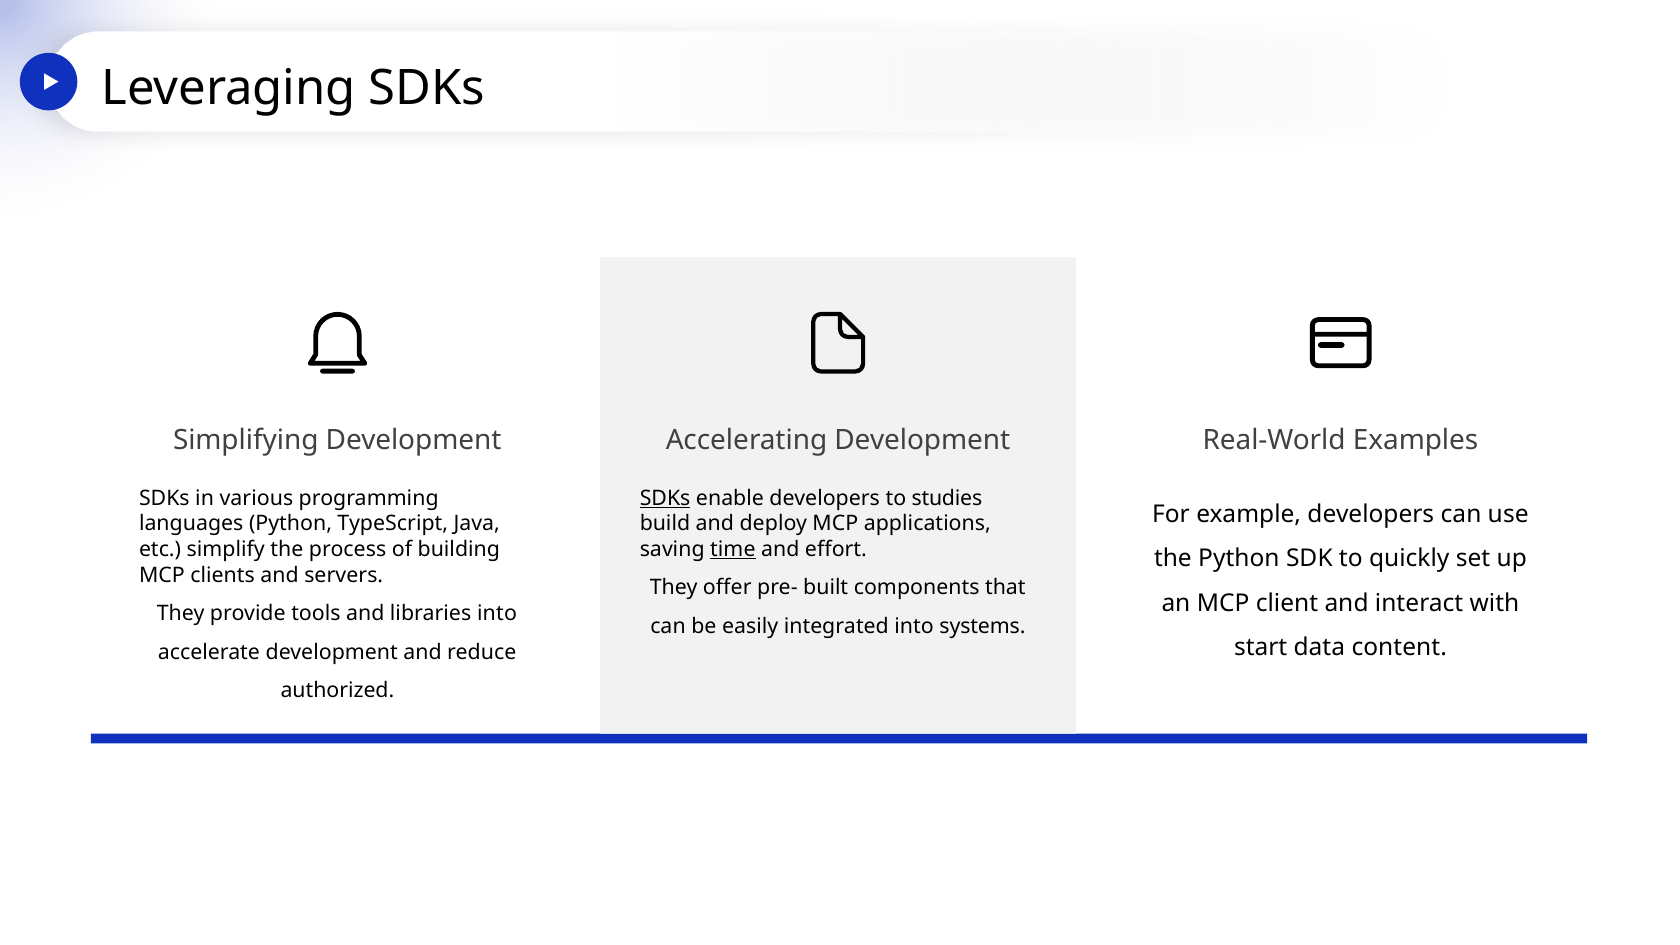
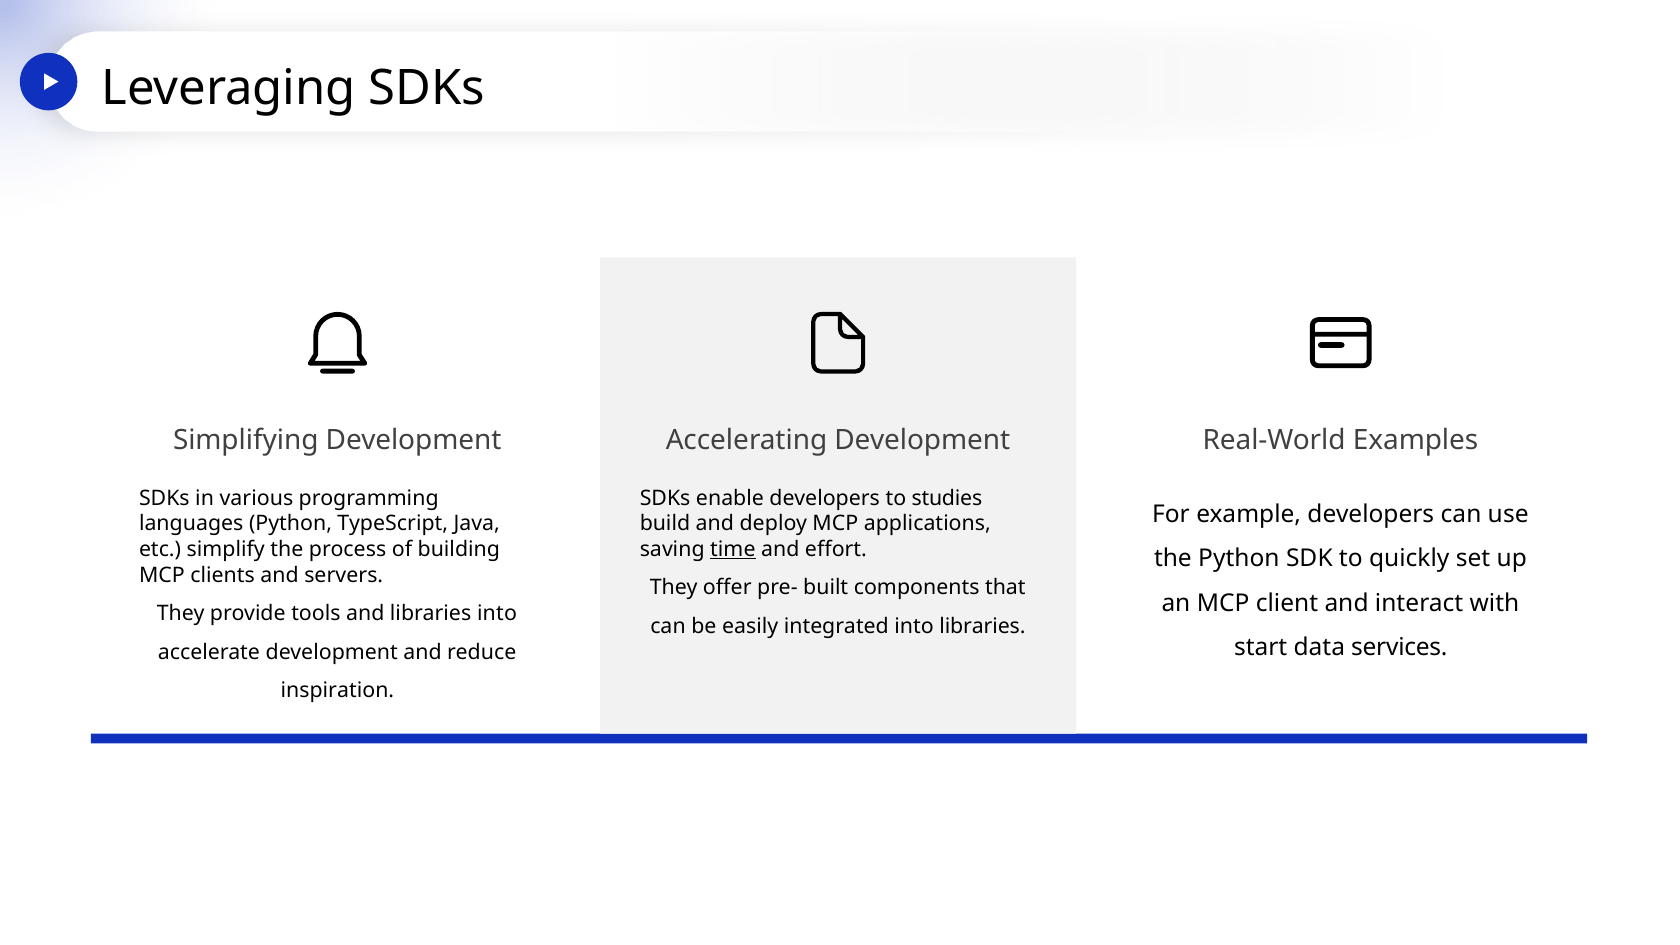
SDKs at (665, 498) underline: present -> none
into systems: systems -> libraries
content: content -> services
authorized: authorized -> inspiration
